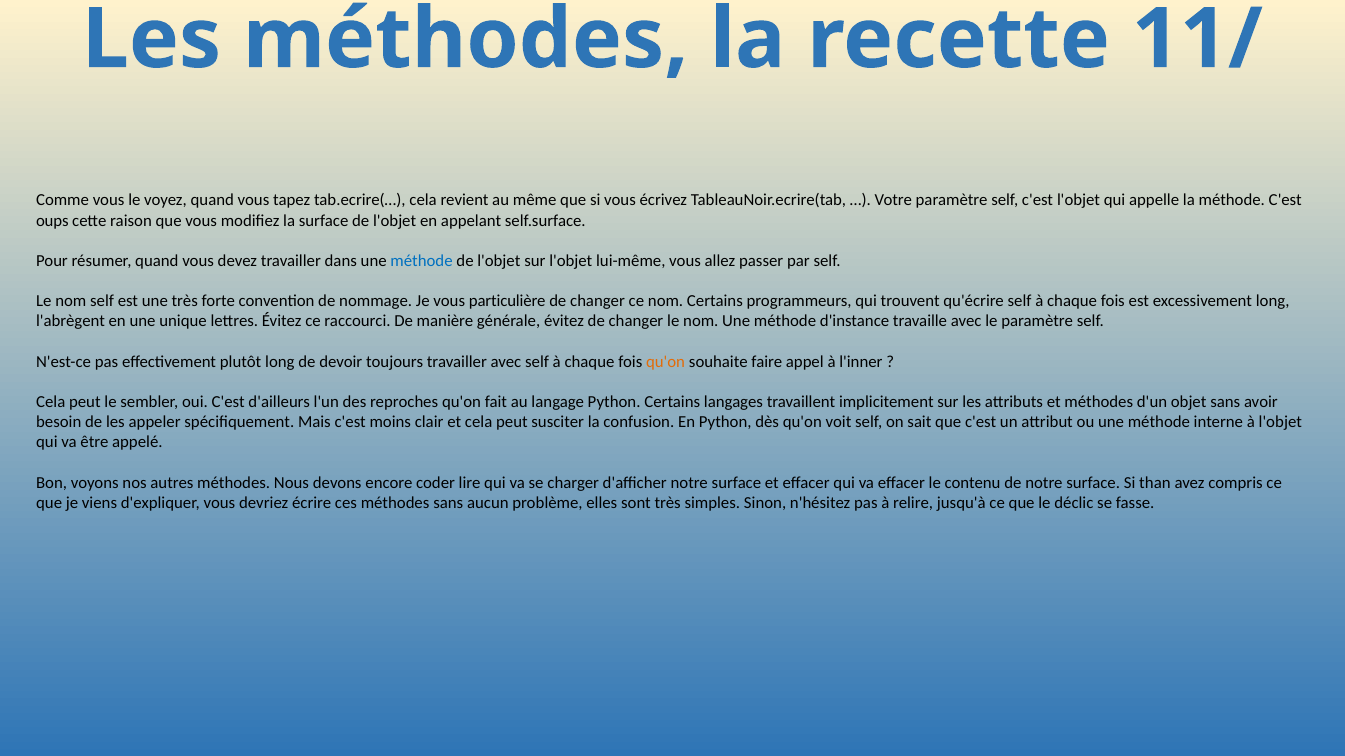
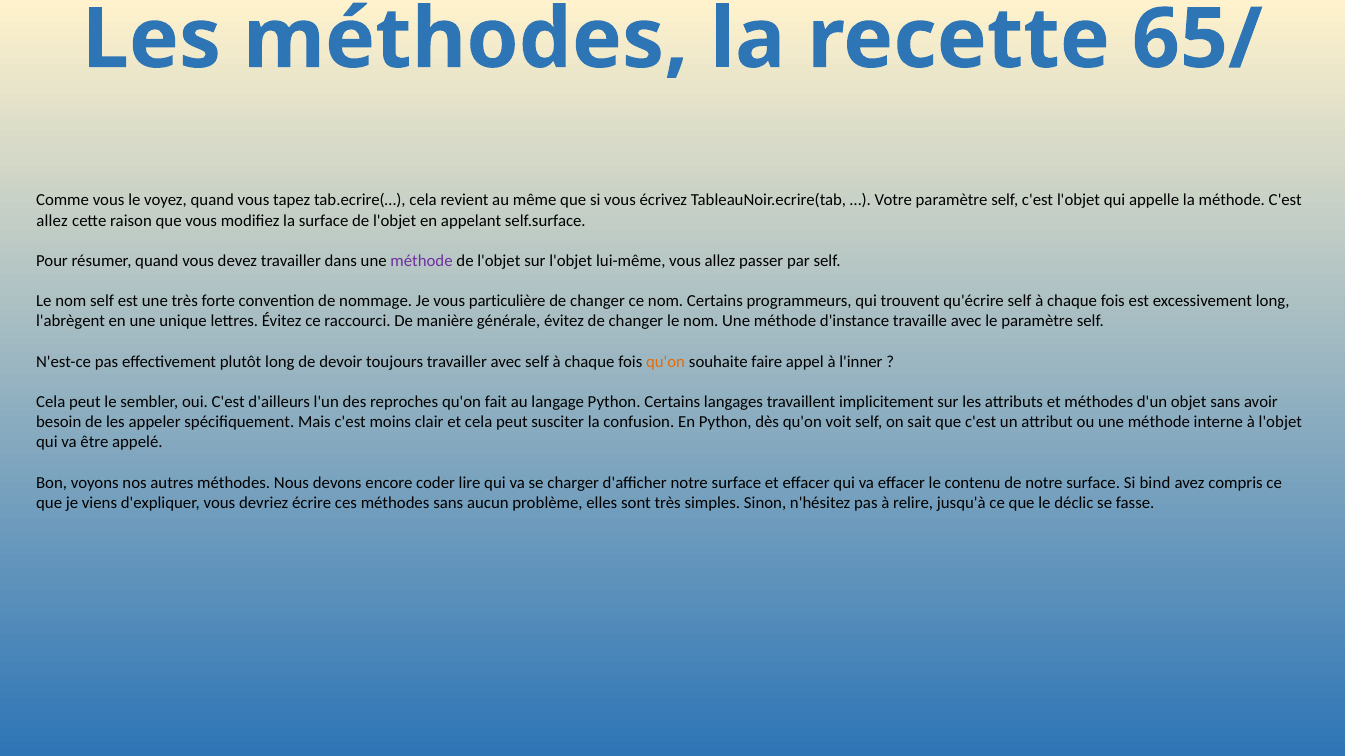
11/: 11/ -> 65/
oups at (52, 221): oups -> allez
méthode at (422, 261) colour: blue -> purple
than: than -> bind
